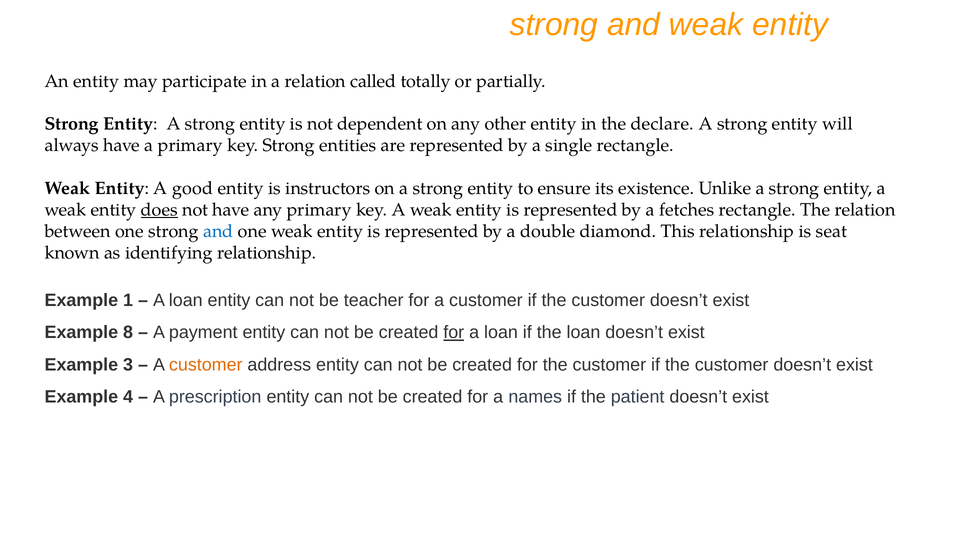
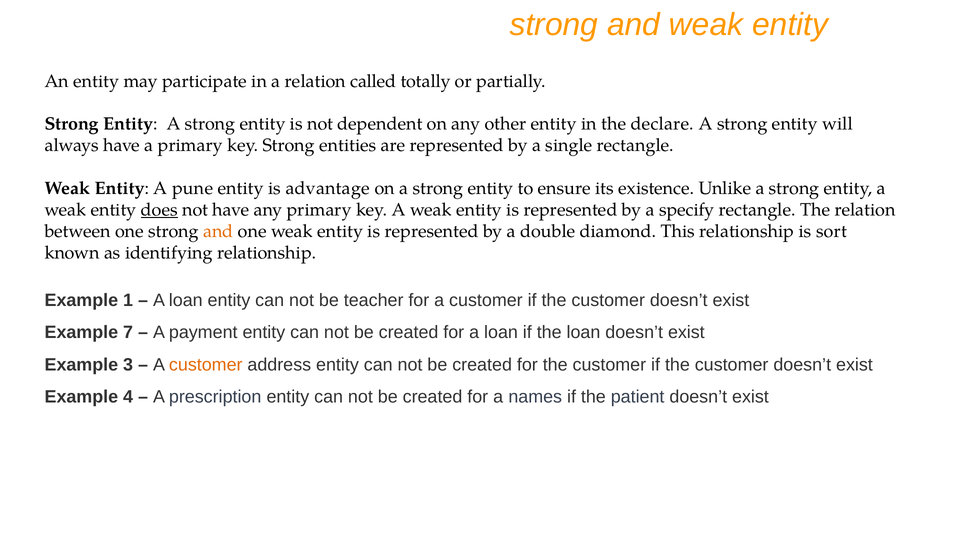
good: good -> pune
instructors: instructors -> advantage
fetches: fetches -> specify
and at (218, 232) colour: blue -> orange
seat: seat -> sort
8: 8 -> 7
for at (454, 333) underline: present -> none
